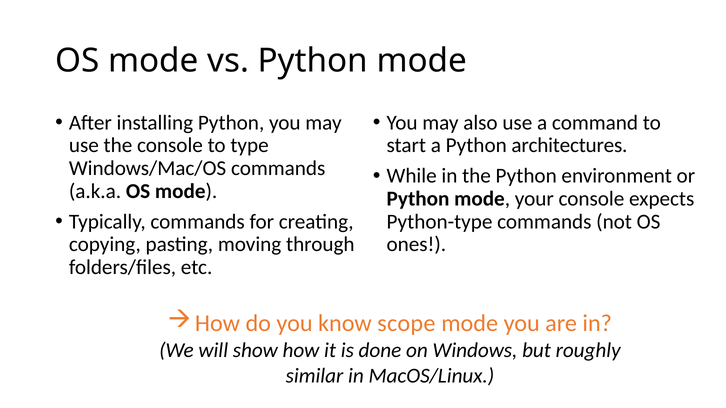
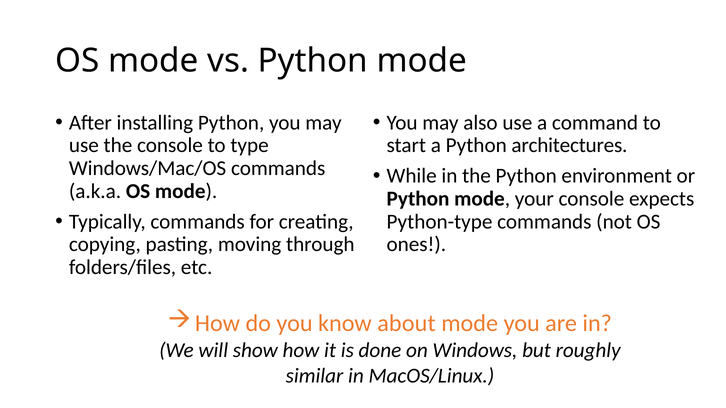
scope: scope -> about
